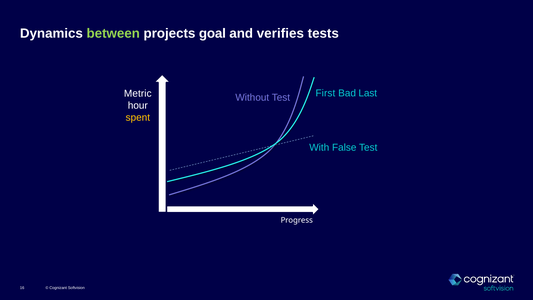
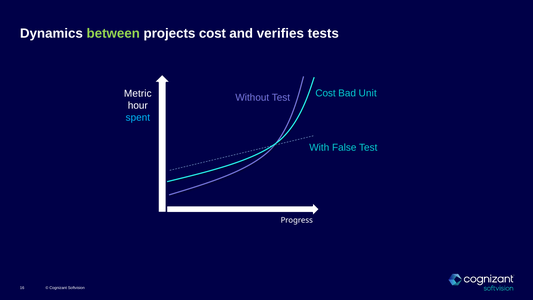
projects goal: goal -> cost
First at (325, 93): First -> Cost
Last: Last -> Unit
spent colour: yellow -> light blue
